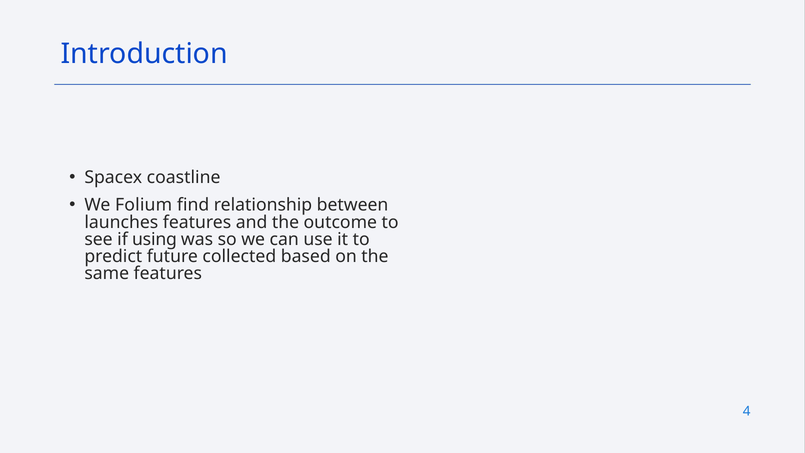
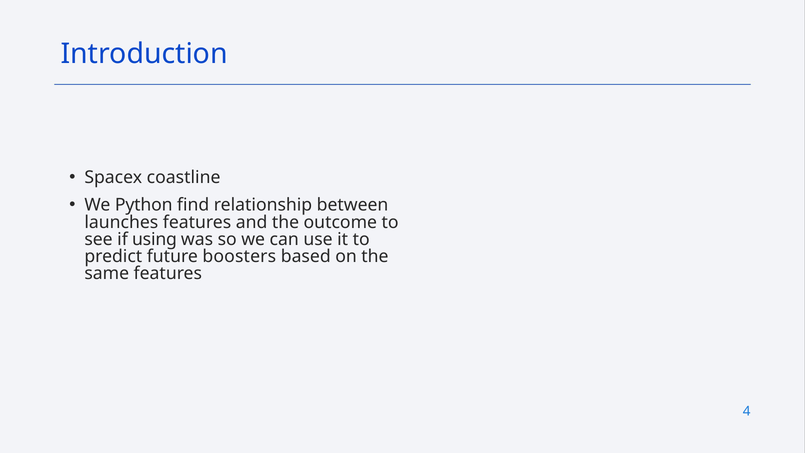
Folium: Folium -> Python
collected: collected -> boosters
